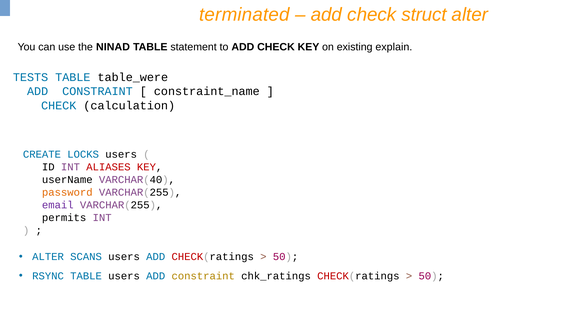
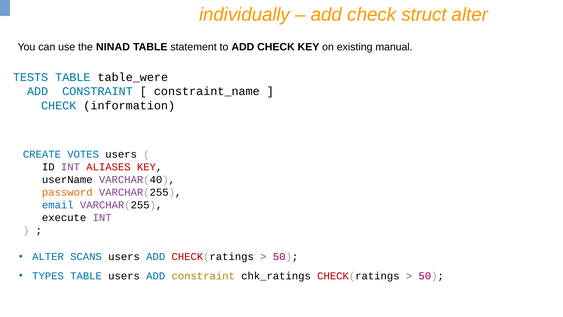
terminated: terminated -> individually
explain: explain -> manual
calculation: calculation -> information
LOCKS: LOCKS -> VOTES
email colour: purple -> blue
permits: permits -> execute
RSYNC: RSYNC -> TYPES
